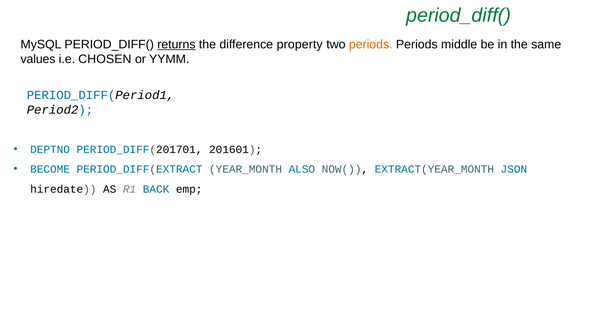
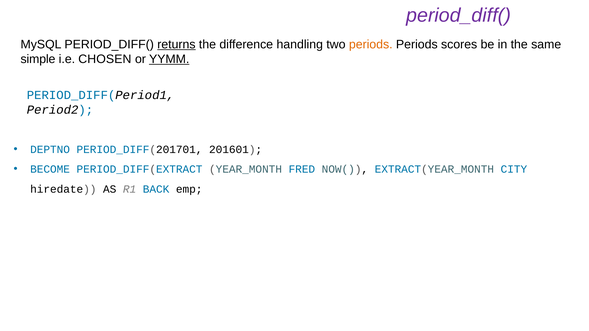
period_diff( at (459, 15) colour: green -> purple
property: property -> handling
middle: middle -> scores
values: values -> simple
YYMM underline: none -> present
ALSO: ALSO -> FRED
JSON: JSON -> CITY
